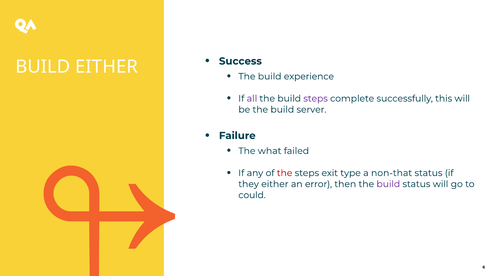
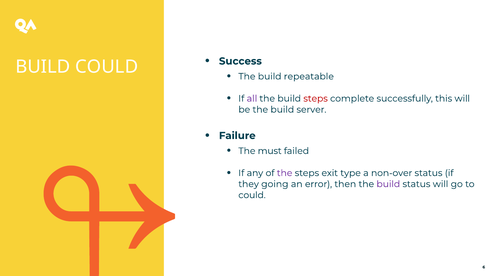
BUILD EITHER: EITHER -> COULD
experience: experience -> repeatable
steps at (316, 99) colour: purple -> red
what: what -> must
the at (285, 173) colour: red -> purple
non-that: non-that -> non-over
they either: either -> going
